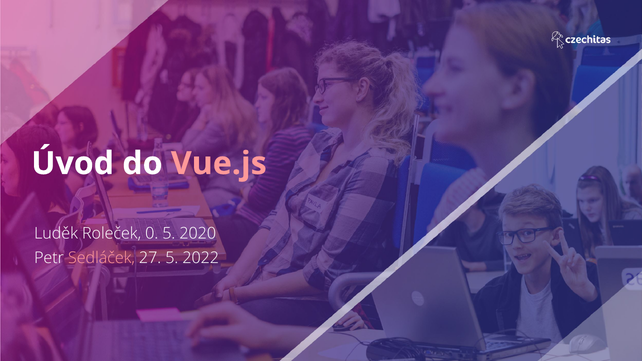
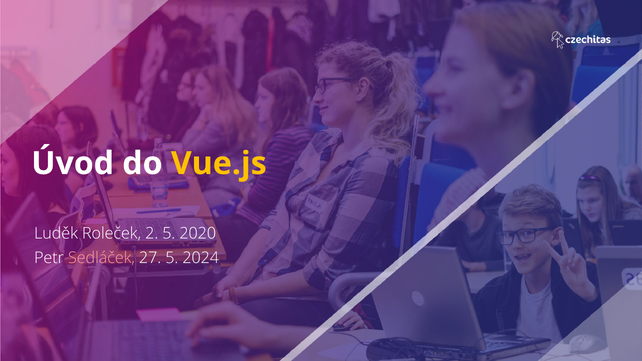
Vue.js colour: pink -> yellow
0: 0 -> 2
2022: 2022 -> 2024
